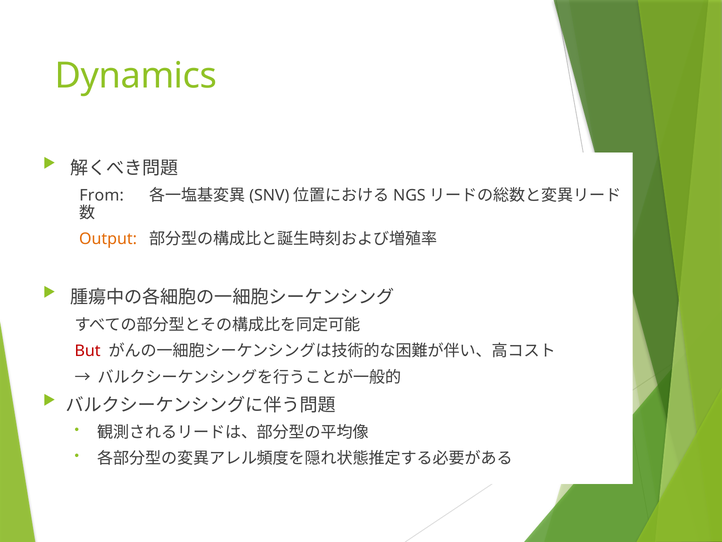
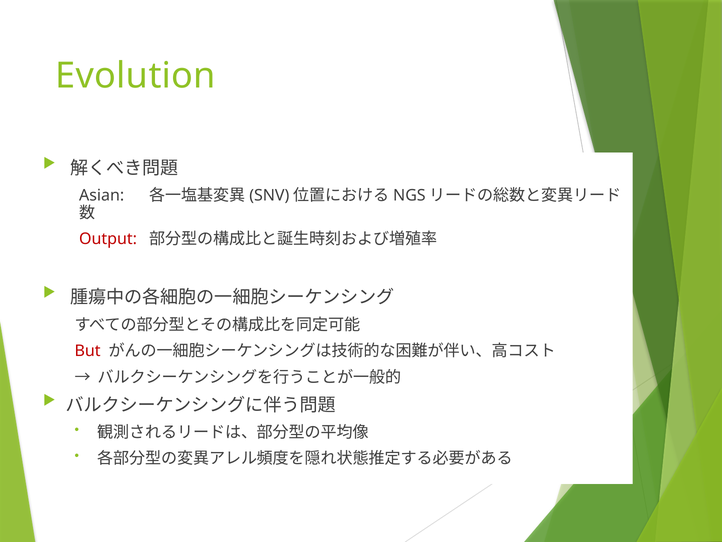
Dynamics: Dynamics -> Evolution
From: From -> Asian
Output colour: orange -> red
